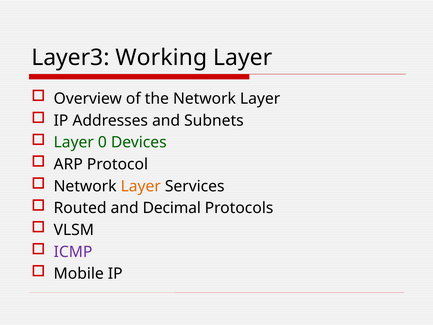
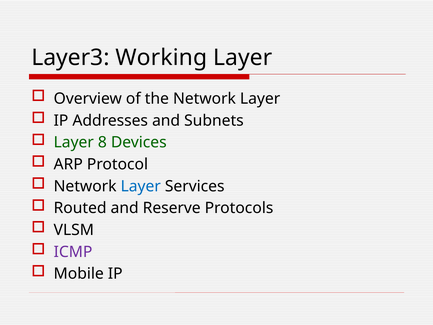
0: 0 -> 8
Layer at (141, 186) colour: orange -> blue
Decimal: Decimal -> Reserve
